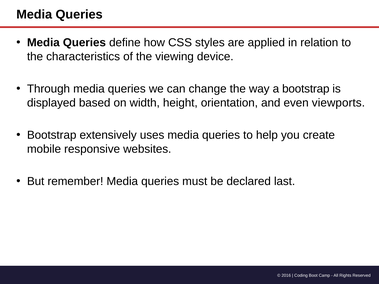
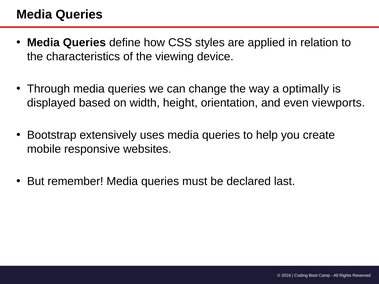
a bootstrap: bootstrap -> optimally
